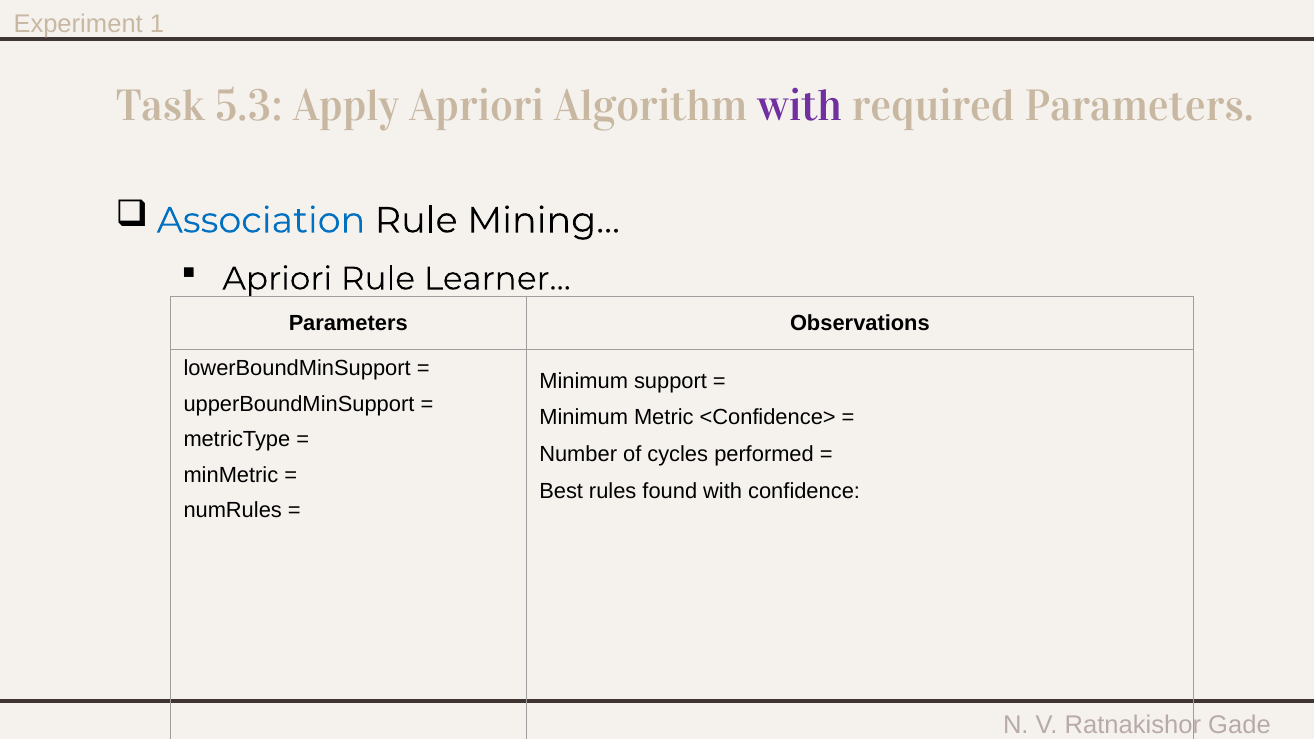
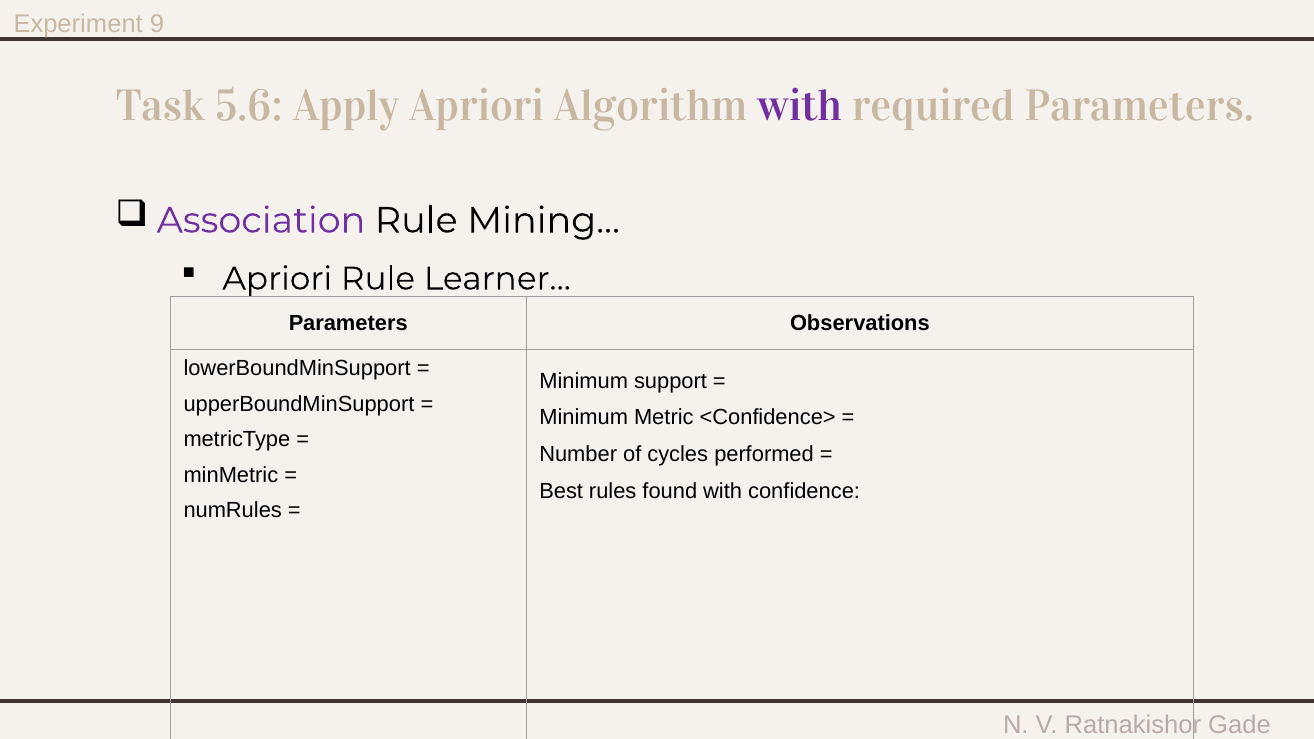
1: 1 -> 9
5.3: 5.3 -> 5.6
Association colour: blue -> purple
